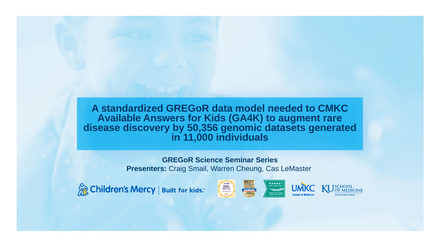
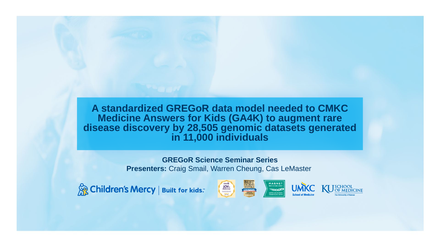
Available: Available -> Medicine
50,356: 50,356 -> 28,505
